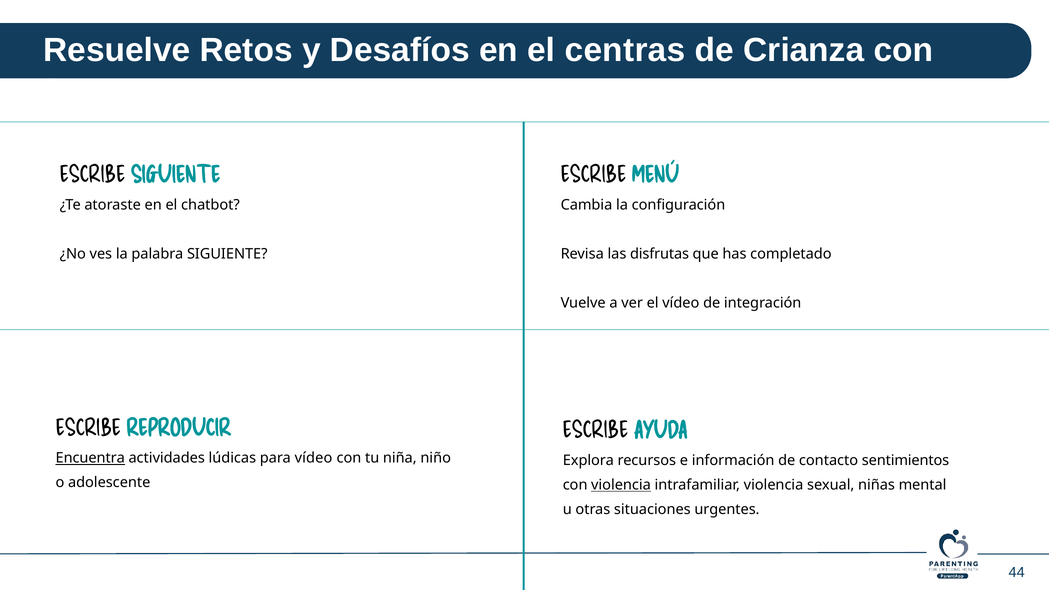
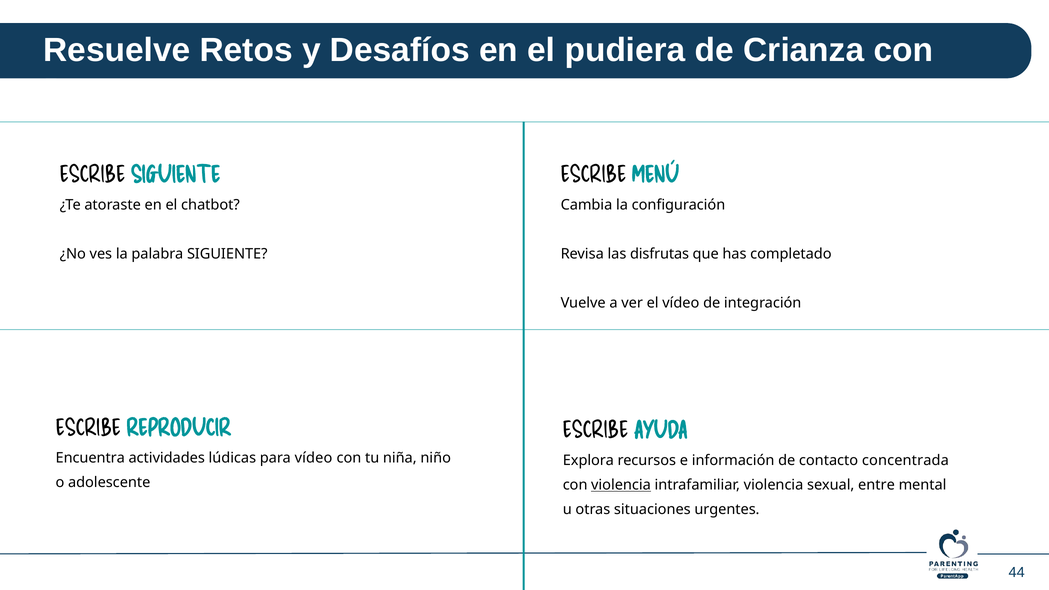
centras: centras -> pudiera
Encuentra underline: present -> none
sentimientos: sentimientos -> concentrada
niñas: niñas -> entre
